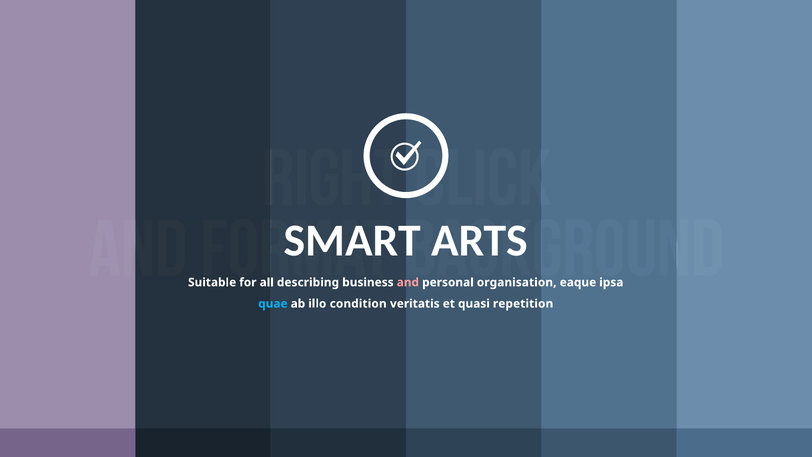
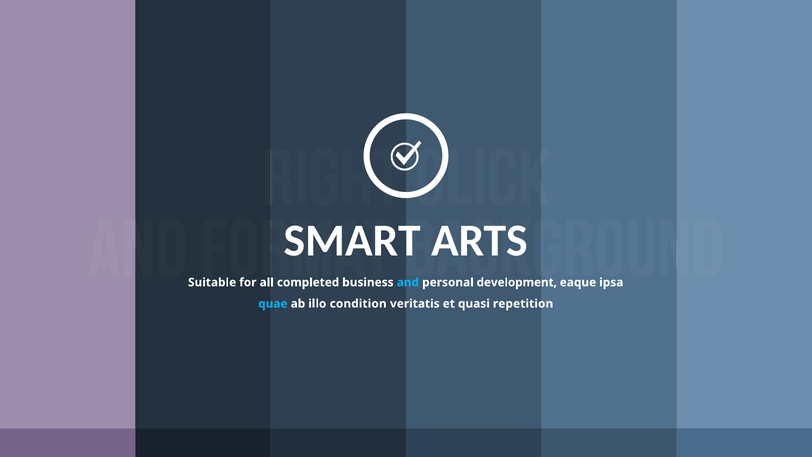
describing: describing -> completed
and colour: pink -> light blue
organisation: organisation -> development
